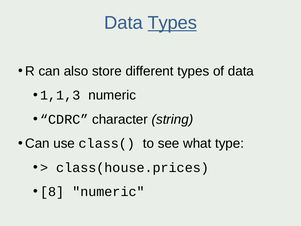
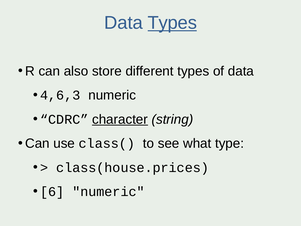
1,1,3: 1,1,3 -> 4,6,3
character underline: none -> present
8: 8 -> 6
